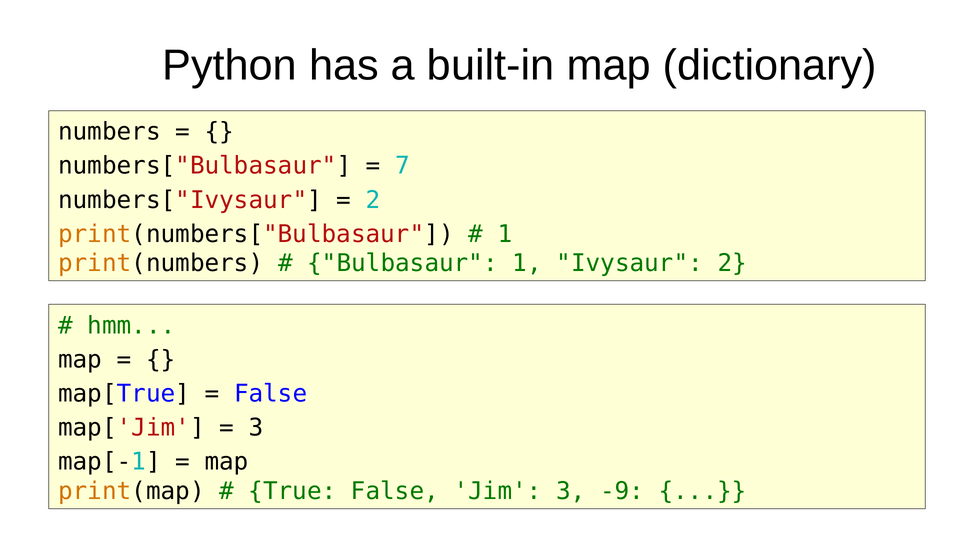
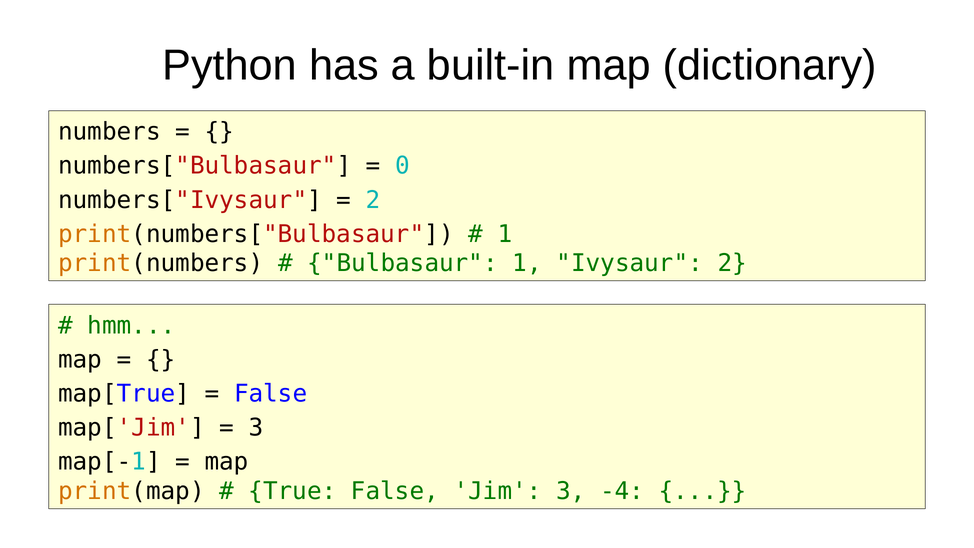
7: 7 -> 0
-9: -9 -> -4
